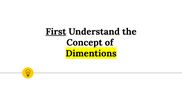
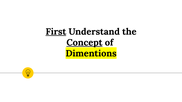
Concept underline: none -> present
